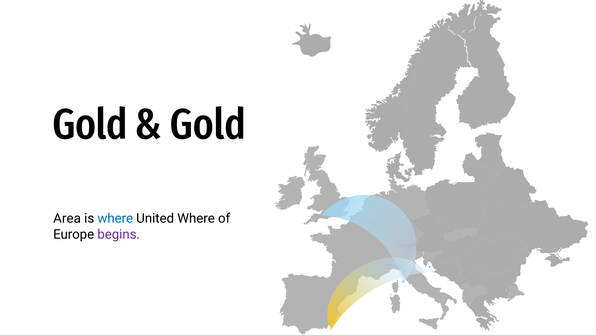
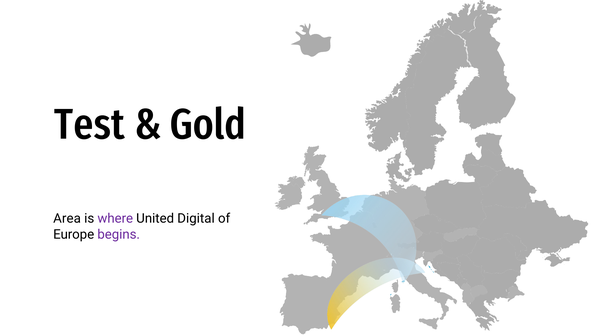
Gold at (90, 125): Gold -> Test
where at (115, 219) colour: blue -> purple
United Where: Where -> Digital
